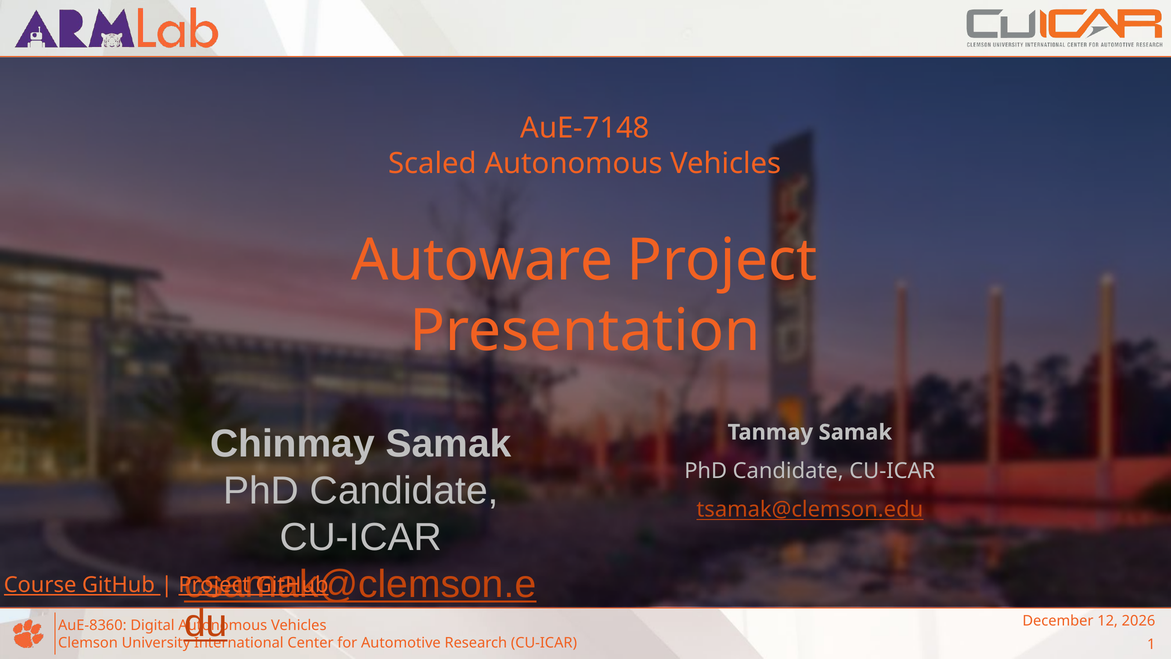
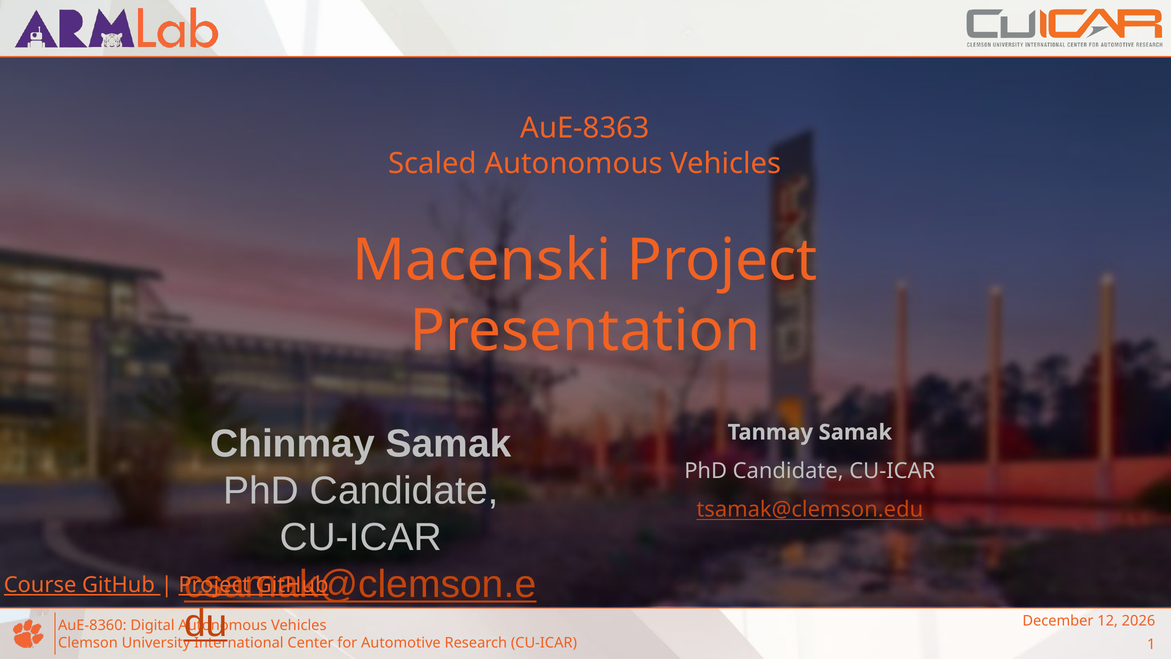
AuE-7148: AuE-7148 -> AuE-8363
Autoware: Autoware -> Macenski
